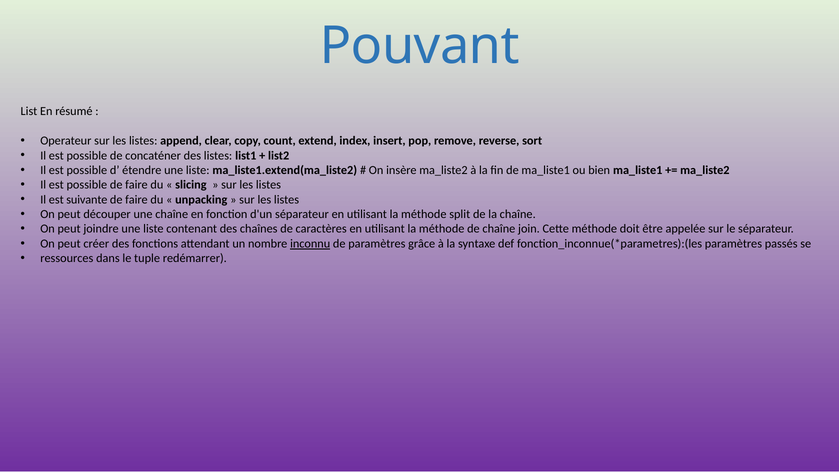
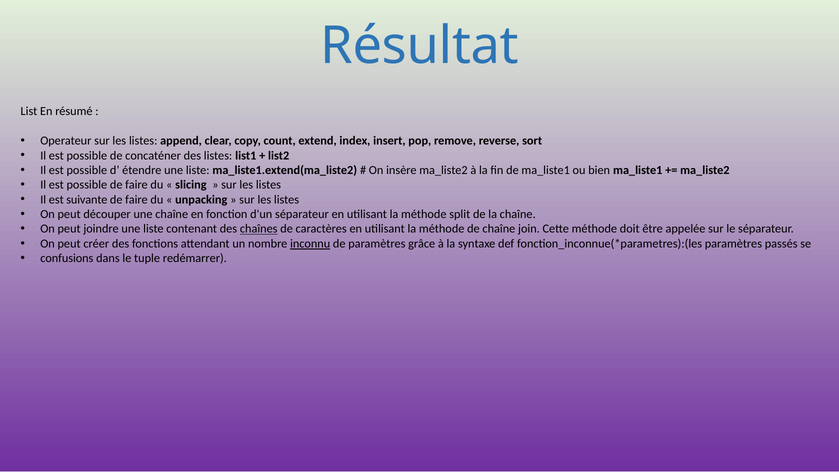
Pouvant: Pouvant -> Résultat
chaînes underline: none -> present
ressources: ressources -> confusions
